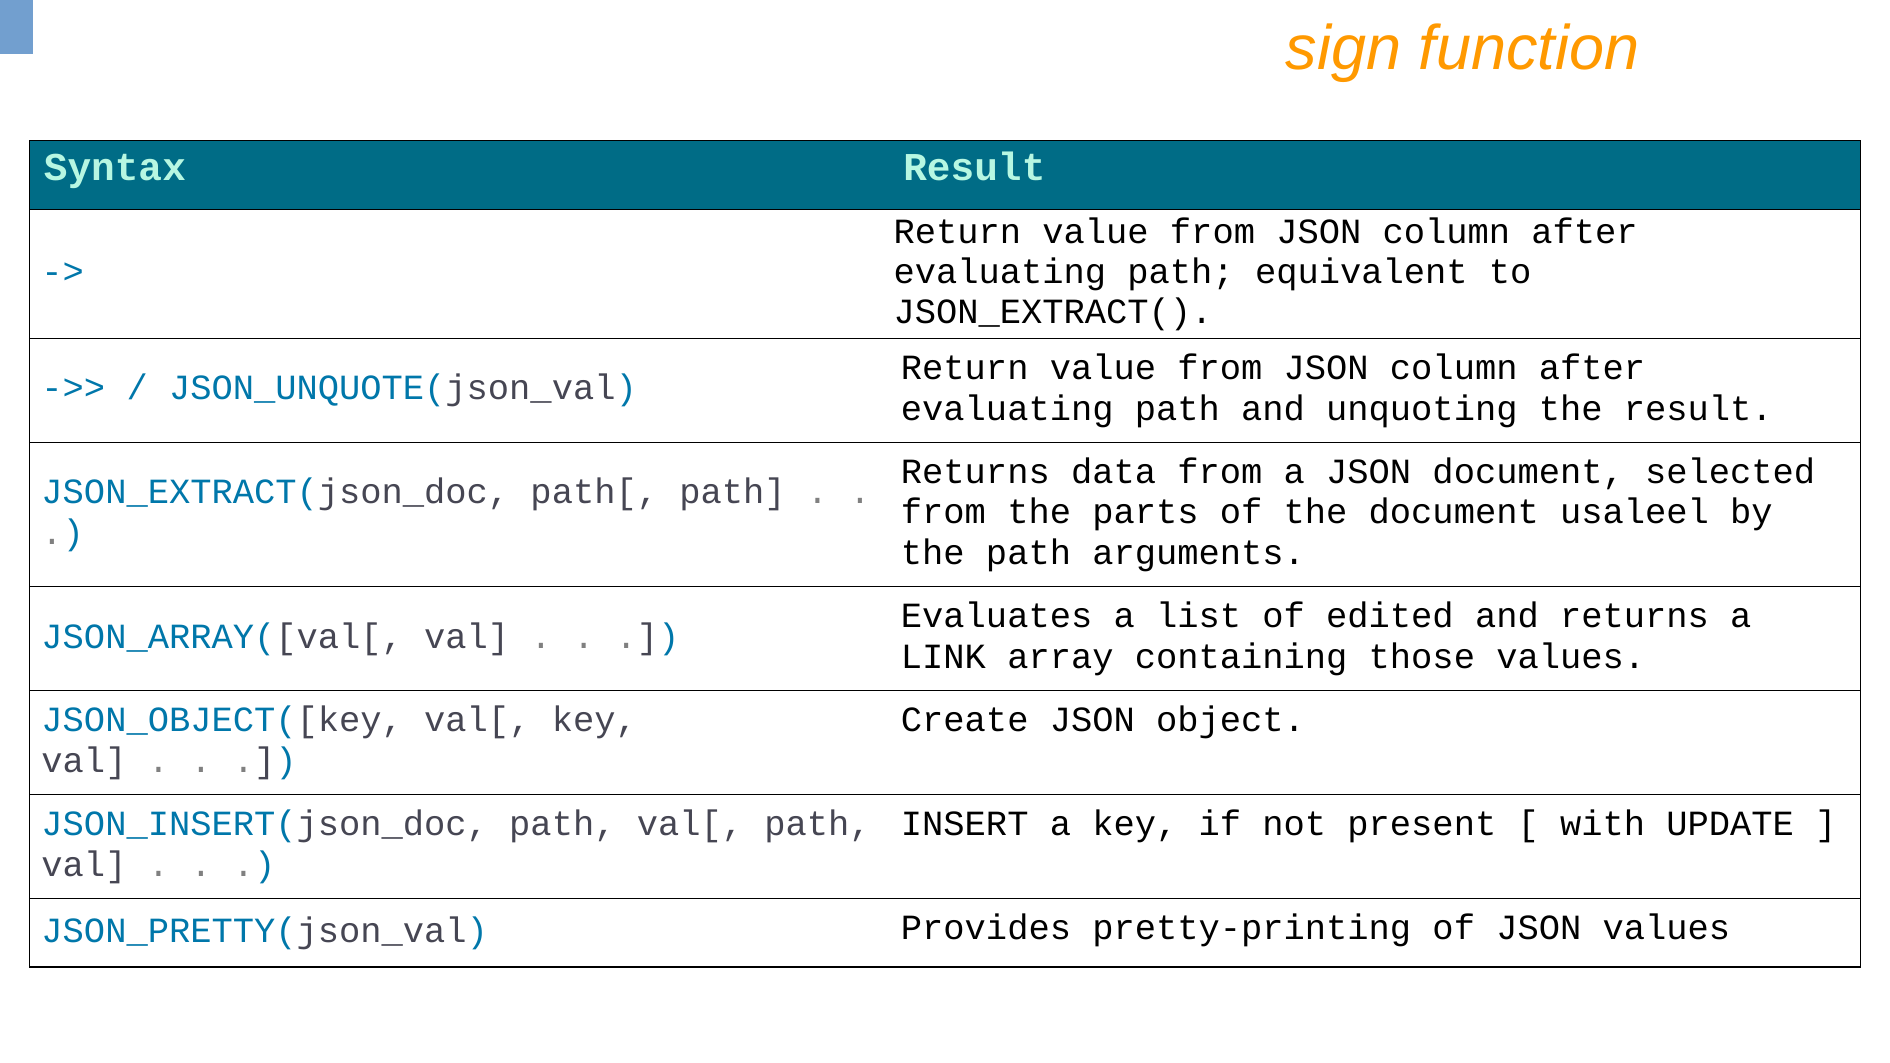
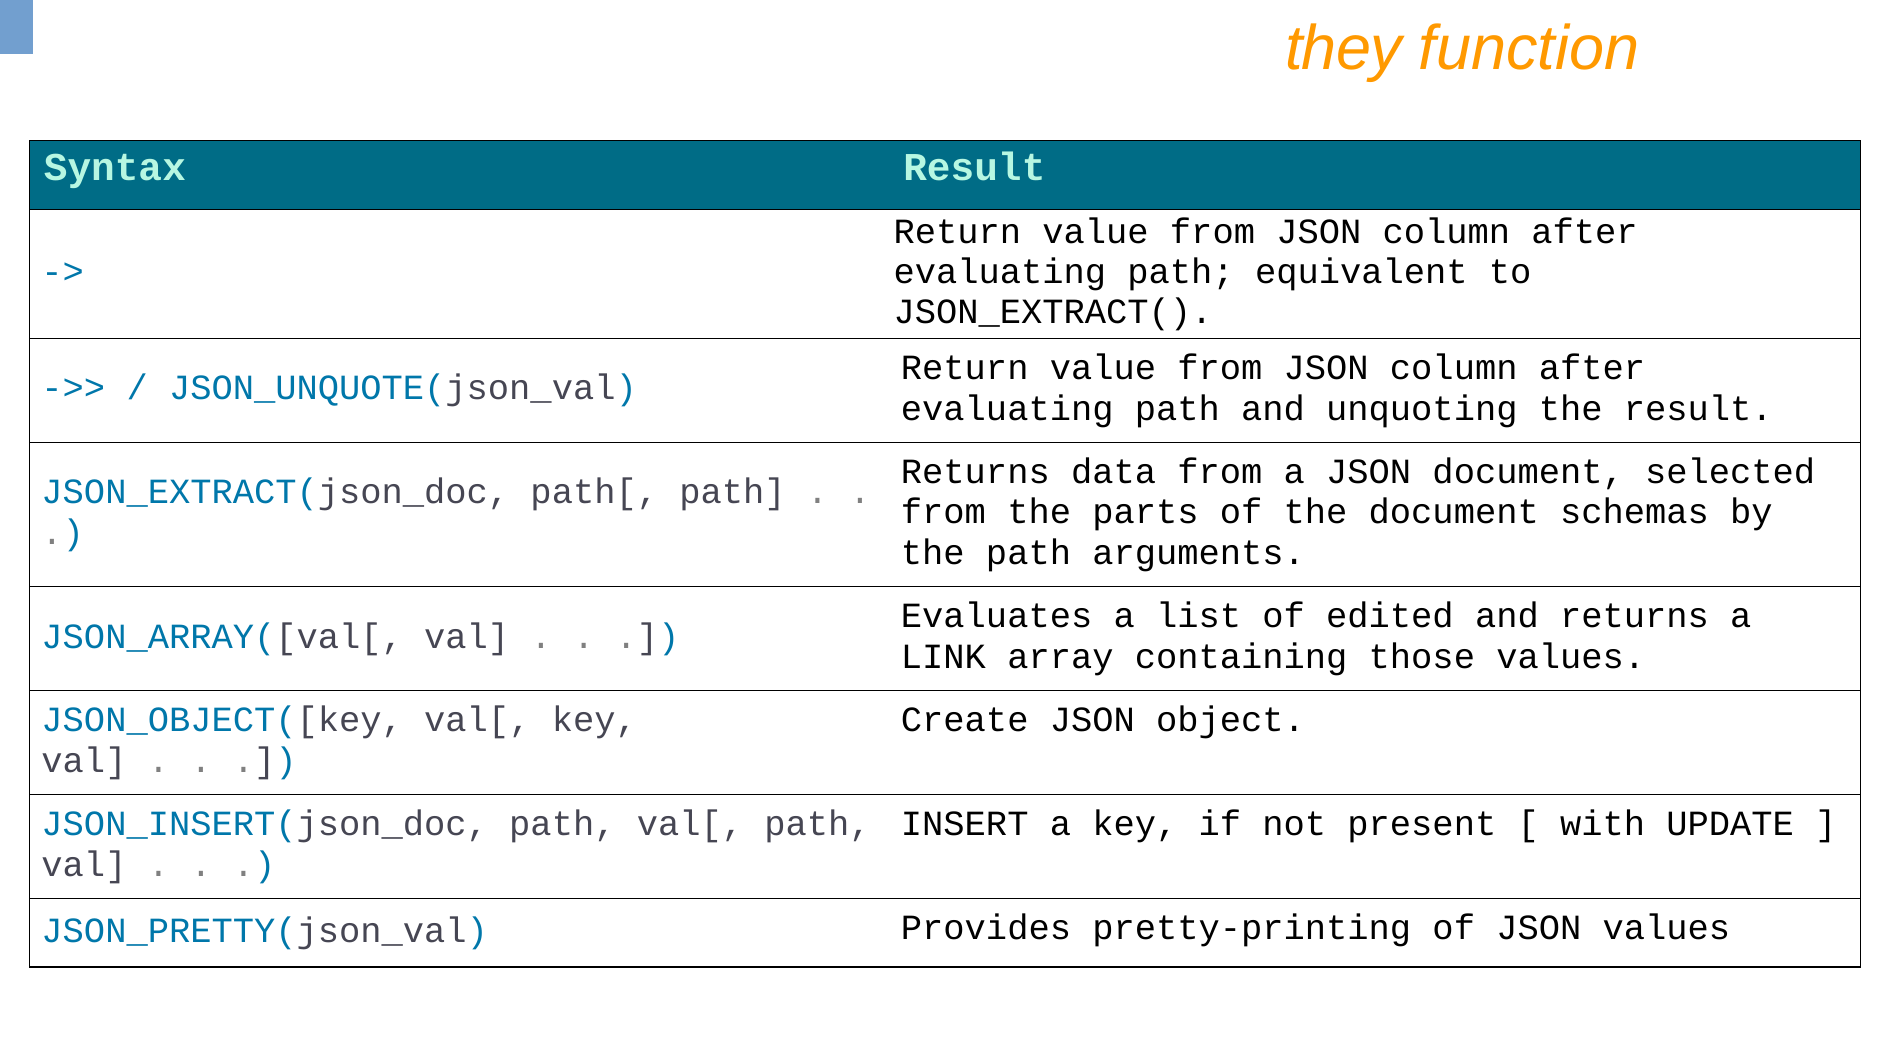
sign: sign -> they
usaleel: usaleel -> schemas
